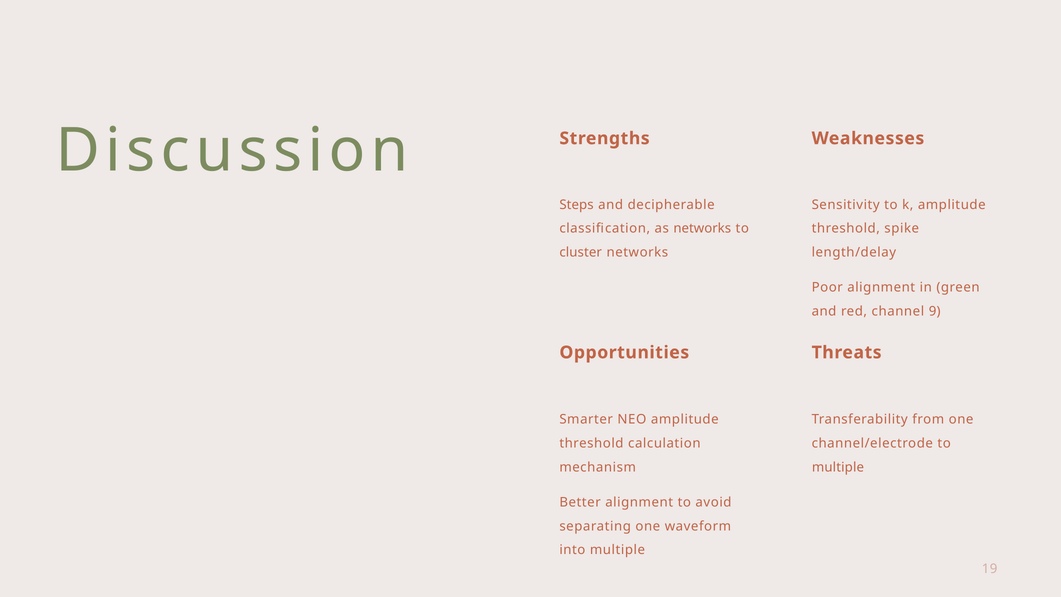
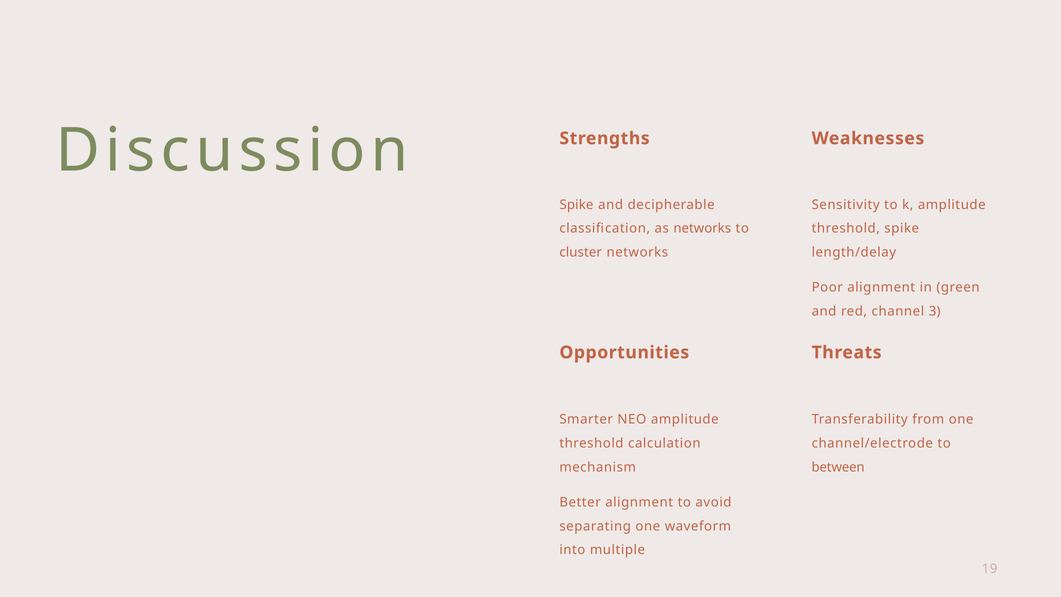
Steps at (577, 205): Steps -> Spike
9: 9 -> 3
multiple at (838, 467): multiple -> between
